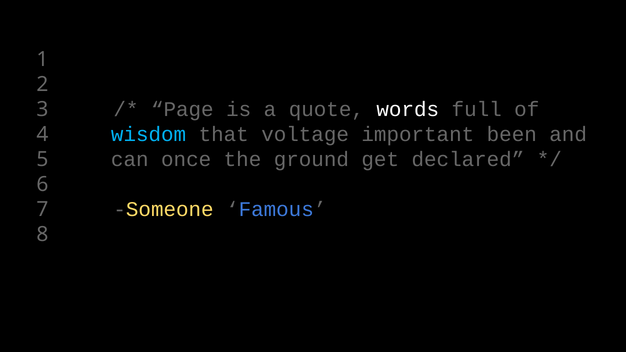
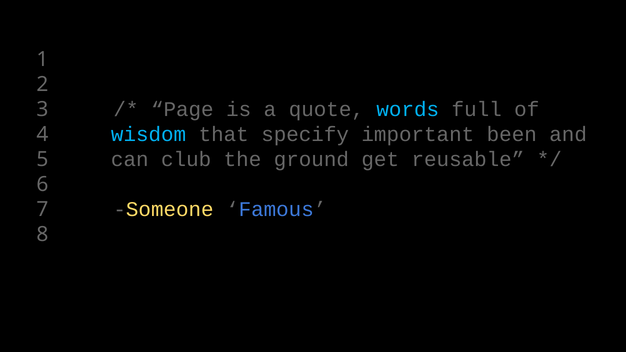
words colour: white -> light blue
voltage: voltage -> specify
once: once -> club
declared: declared -> reusable
